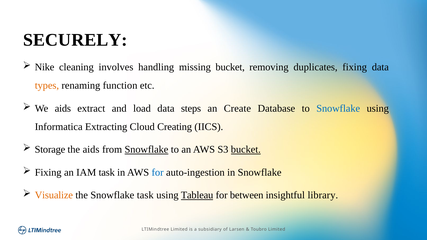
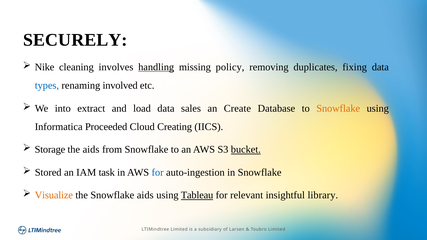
handling underline: none -> present
missing bucket: bucket -> policy
types colour: orange -> blue
function: function -> involved
We aids: aids -> into
steps: steps -> sales
Snowflake at (338, 108) colour: blue -> orange
Extracting: Extracting -> Proceeded
Snowflake at (146, 150) underline: present -> none
Fixing at (48, 172): Fixing -> Stored
Snowflake task: task -> aids
between: between -> relevant
